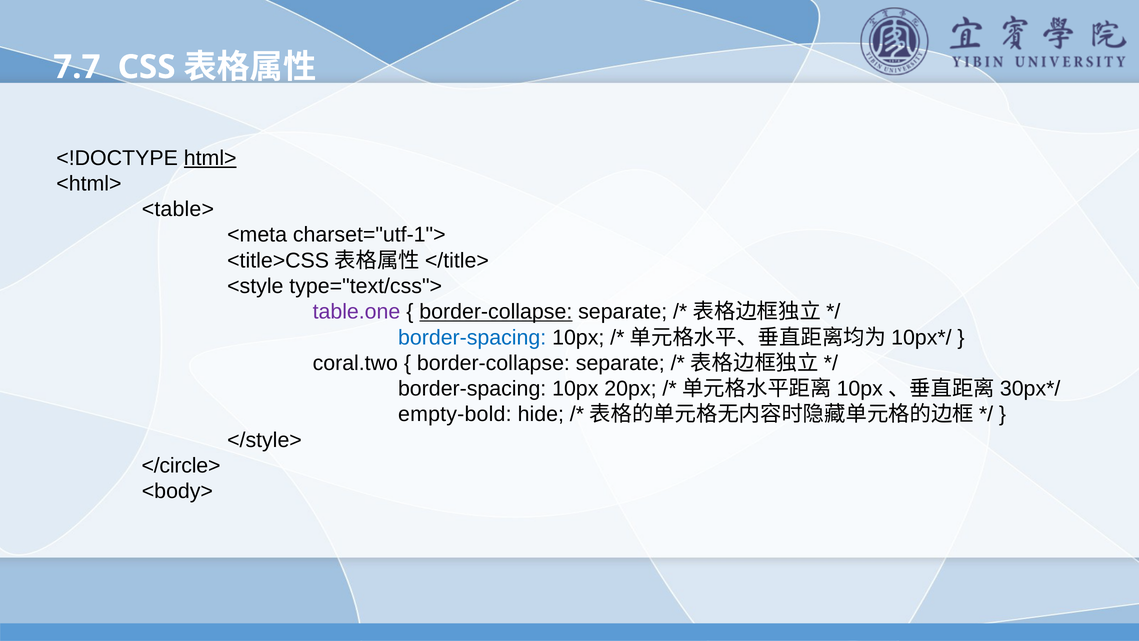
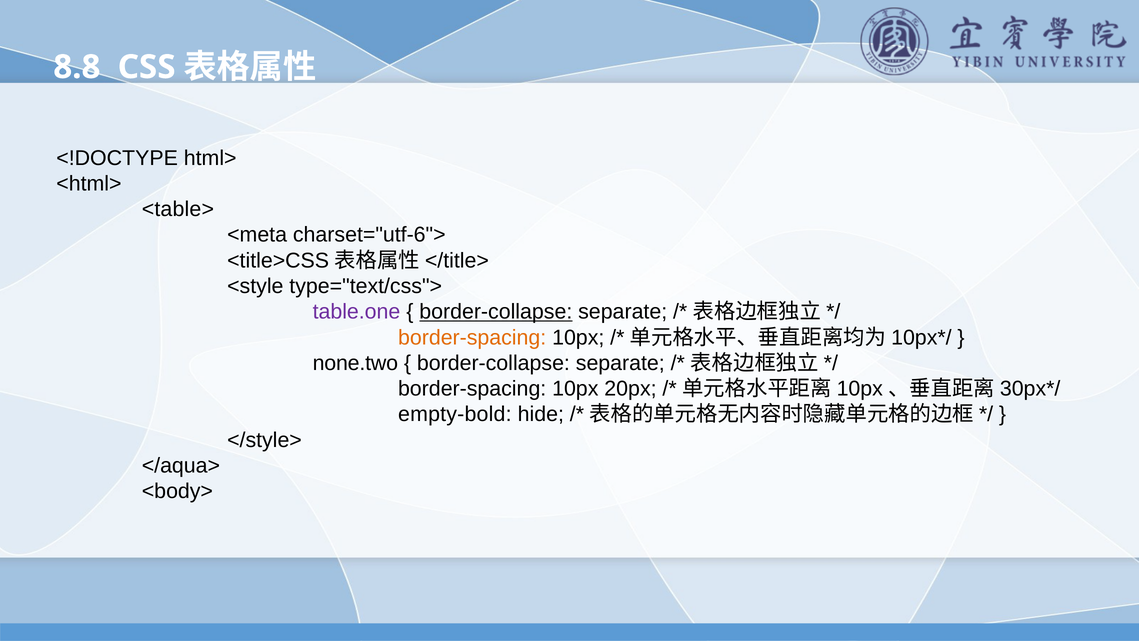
7.7: 7.7 -> 8.8
html> underline: present -> none
charset="utf-1">: charset="utf-1"> -> charset="utf-6">
border-spacing at (472, 337) colour: blue -> orange
coral.two: coral.two -> none.two
</circle>: </circle> -> </aqua>
